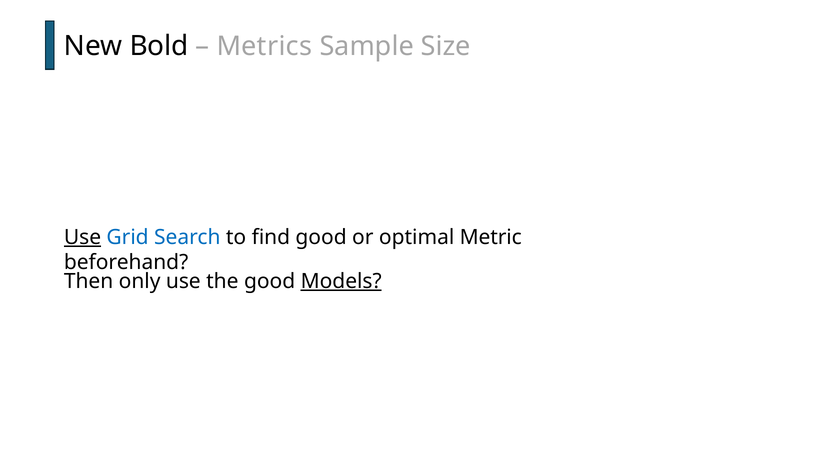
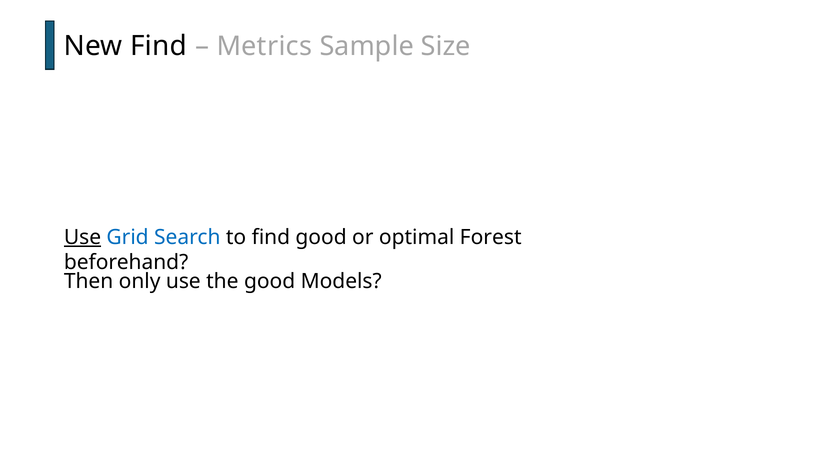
New Bold: Bold -> Find
Metric: Metric -> Forest
Models underline: present -> none
